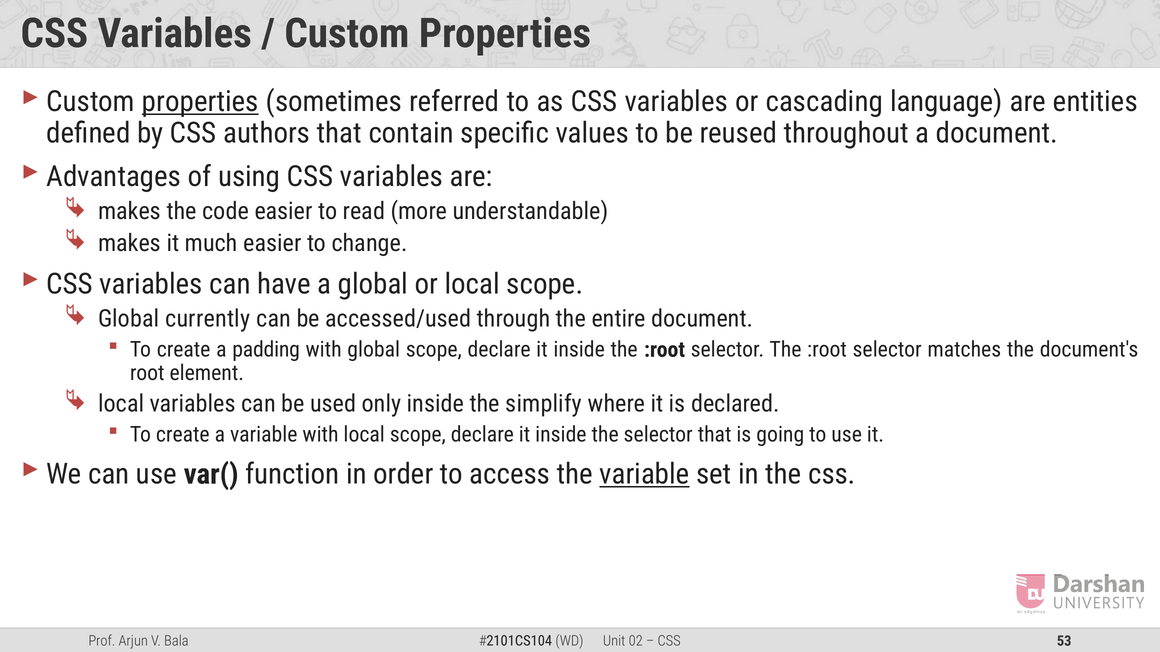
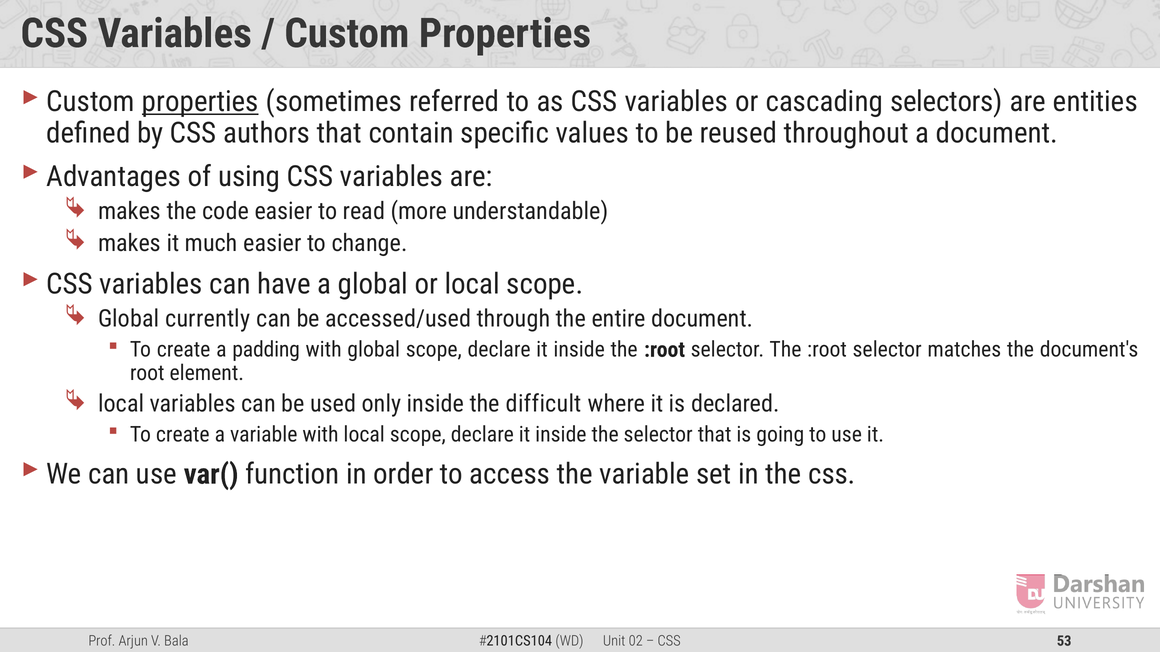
language: language -> selectors
simplify: simplify -> difficult
variable at (644, 475) underline: present -> none
